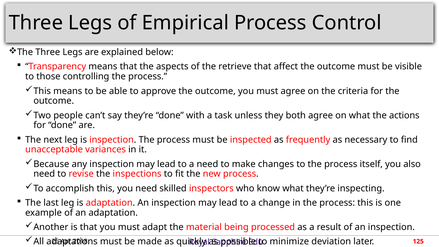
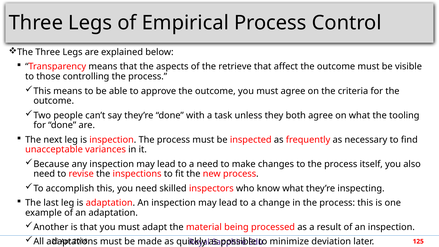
actions: actions -> tooling
